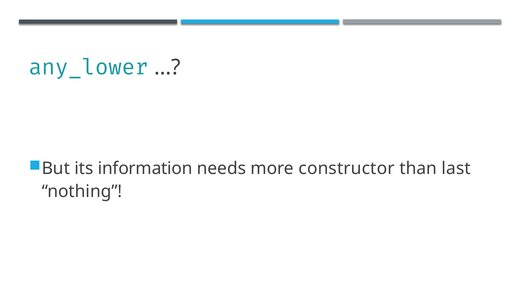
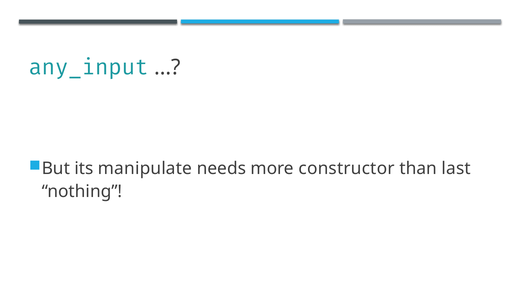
any_lower: any_lower -> any_input
information: information -> manipulate
